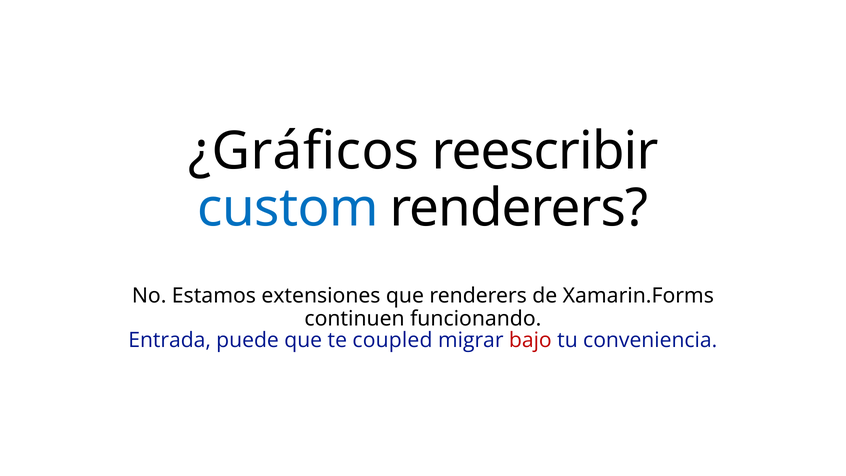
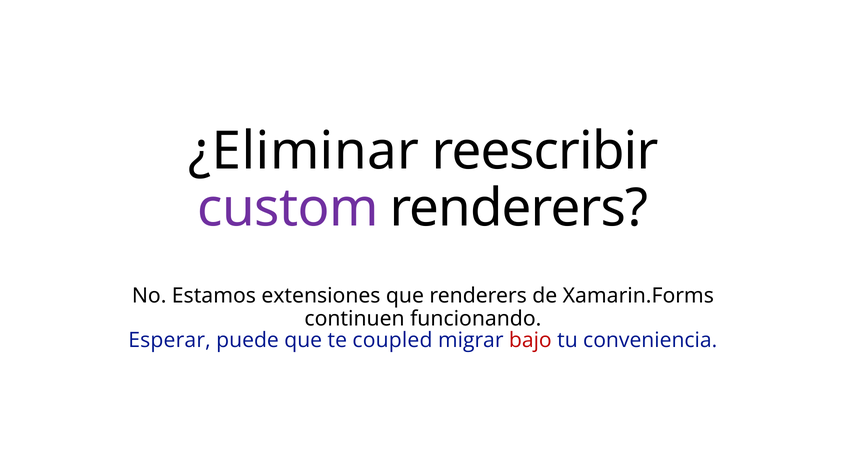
¿Gráficos: ¿Gráficos -> ¿Eliminar
custom colour: blue -> purple
Entrada: Entrada -> Esperar
